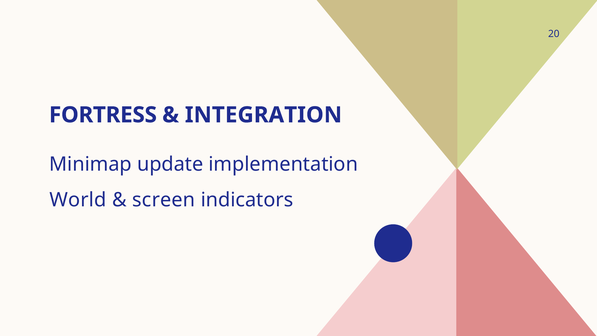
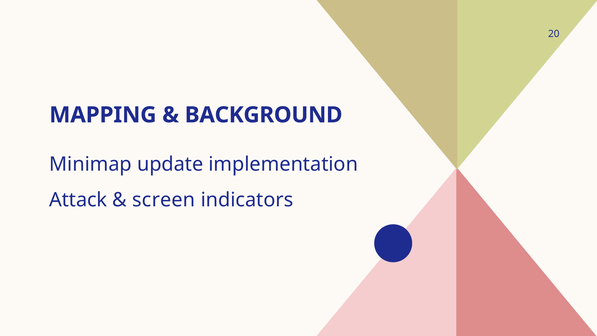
FORTRESS: FORTRESS -> MAPPING
INTEGRATION: INTEGRATION -> BACKGROUND
World: World -> Attack
